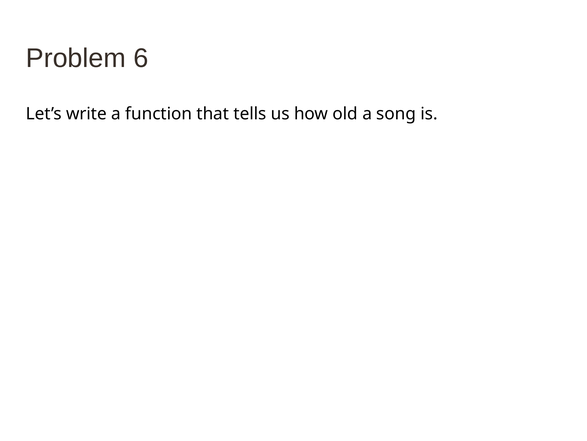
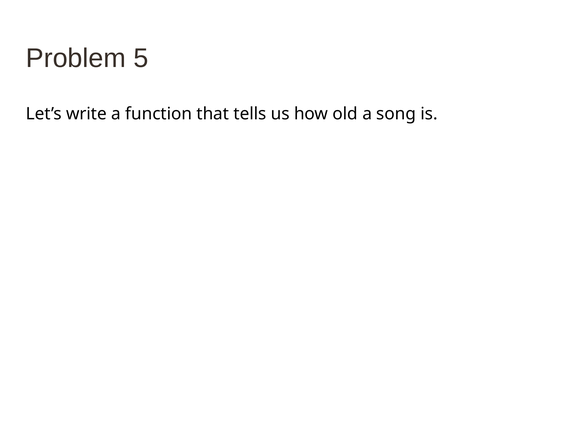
6: 6 -> 5
